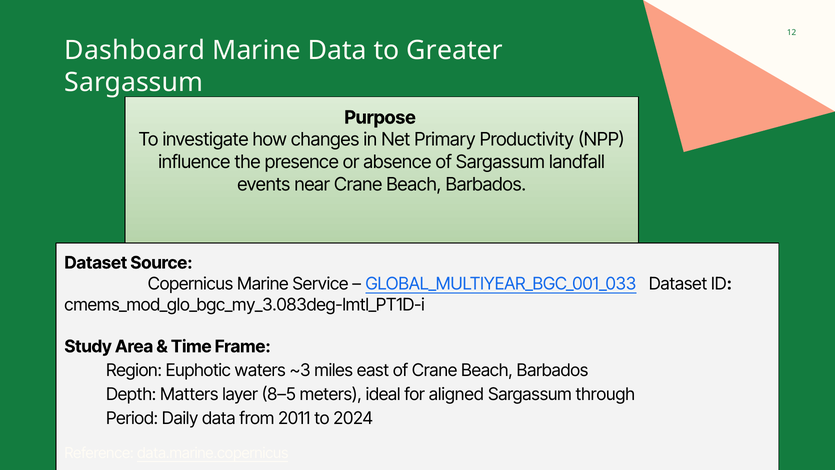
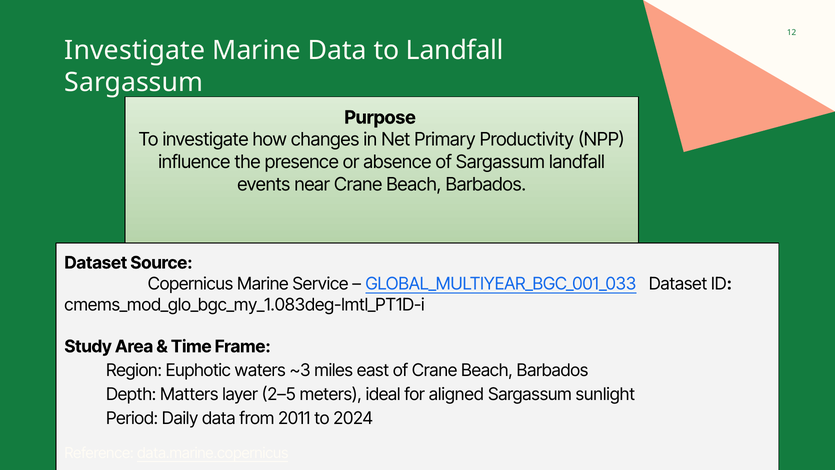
Dashboard at (135, 50): Dashboard -> Investigate
to Greater: Greater -> Landfall
cmems_mod_glo_bgc_my_3.083deg-lmtl_PT1D-i: cmems_mod_glo_bgc_my_3.083deg-lmtl_PT1D-i -> cmems_mod_glo_bgc_my_1.083deg-lmtl_PT1D-i
8–5: 8–5 -> 2–5
through: through -> sunlight
